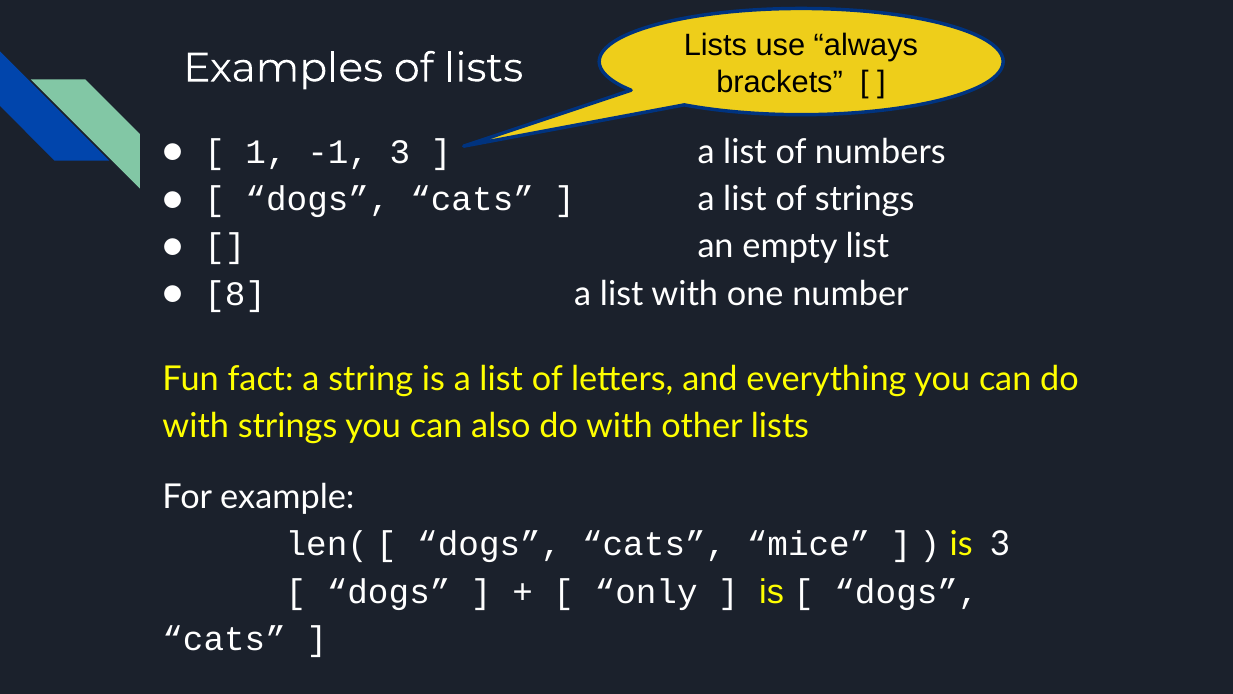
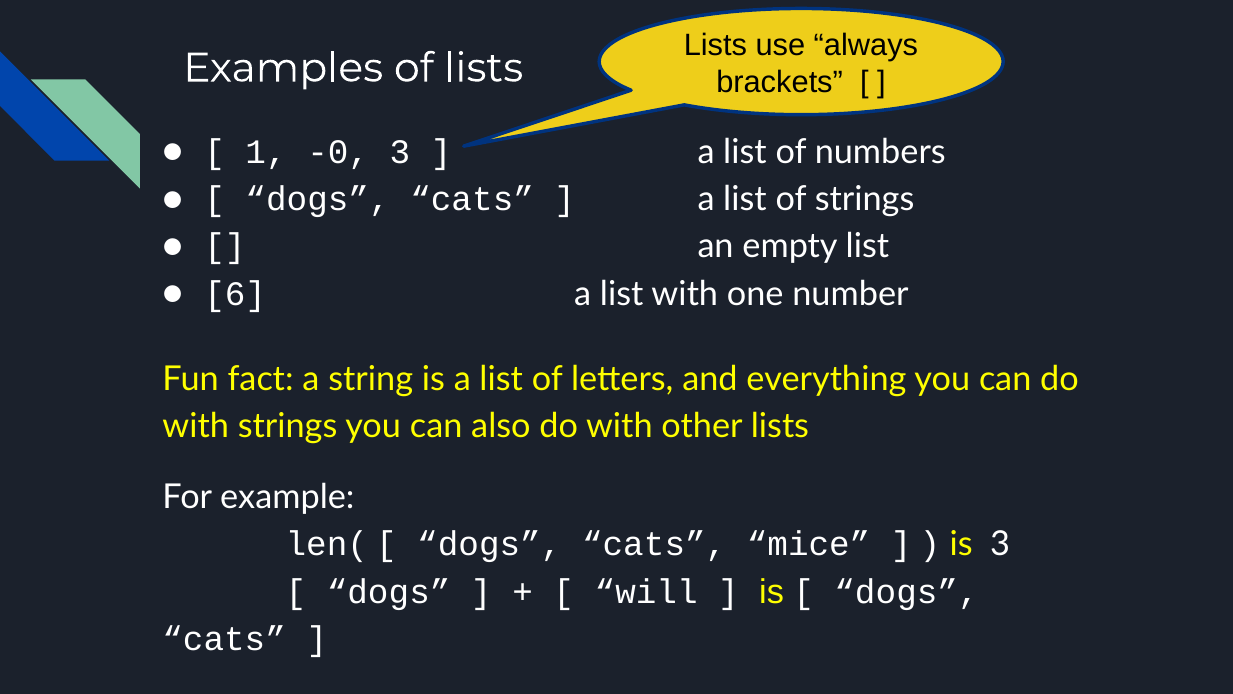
-1: -1 -> -0
8: 8 -> 6
only: only -> will
